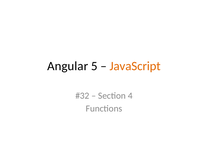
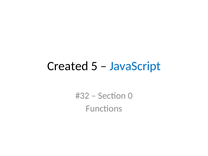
Angular: Angular -> Created
JavaScript colour: orange -> blue
4: 4 -> 0
